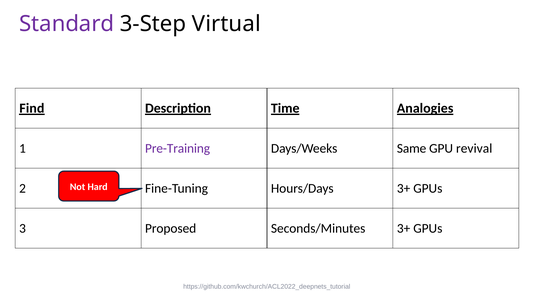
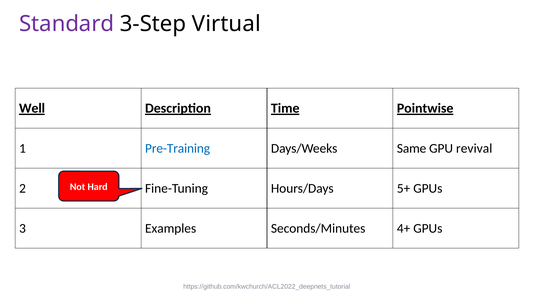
Find: Find -> Well
Analogies: Analogies -> Pointwise
Pre-Training colour: purple -> blue
Hours/Days 3+: 3+ -> 5+
Proposed: Proposed -> Examples
Seconds/Minutes 3+: 3+ -> 4+
